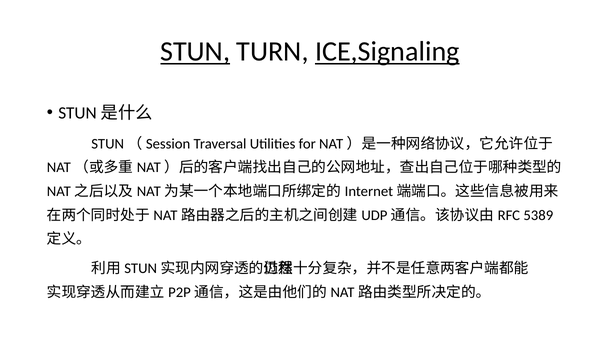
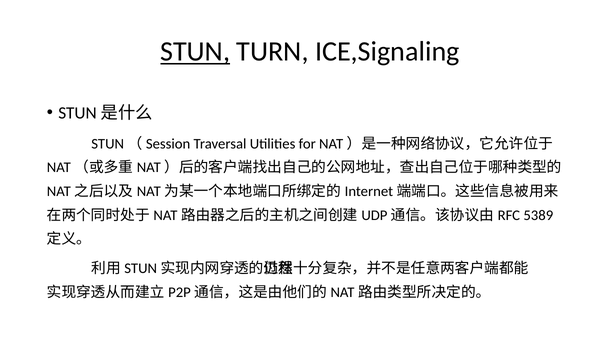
ICE,Signaling underline: present -> none
